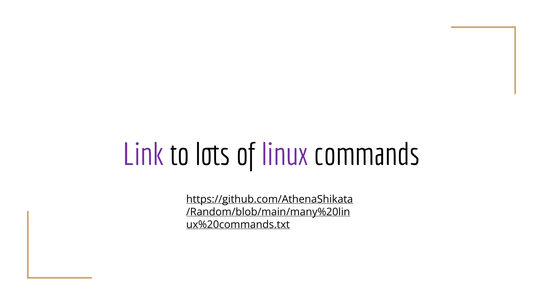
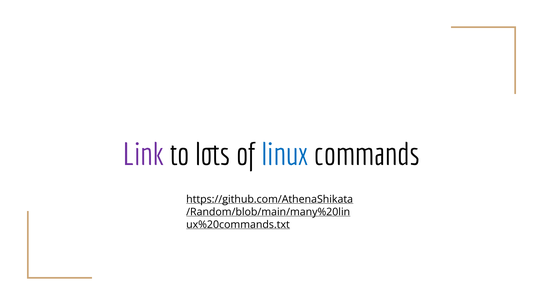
linux colour: purple -> blue
